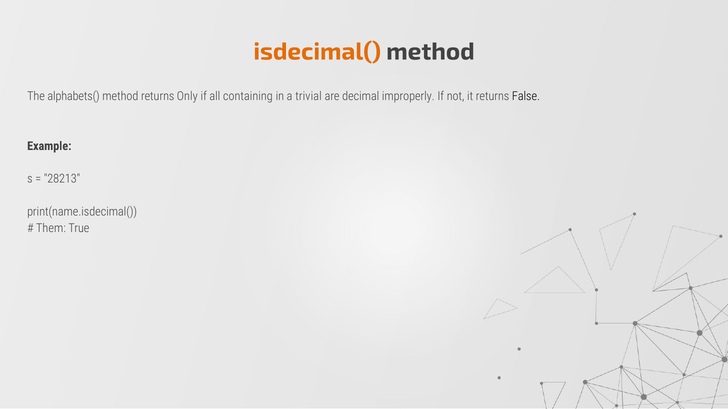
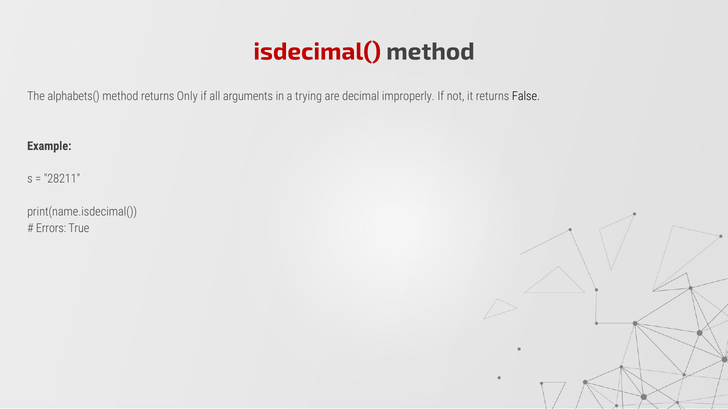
isdecimal( colour: orange -> red
containing: containing -> arguments
trivial: trivial -> trying
28213: 28213 -> 28211
Them: Them -> Errors
